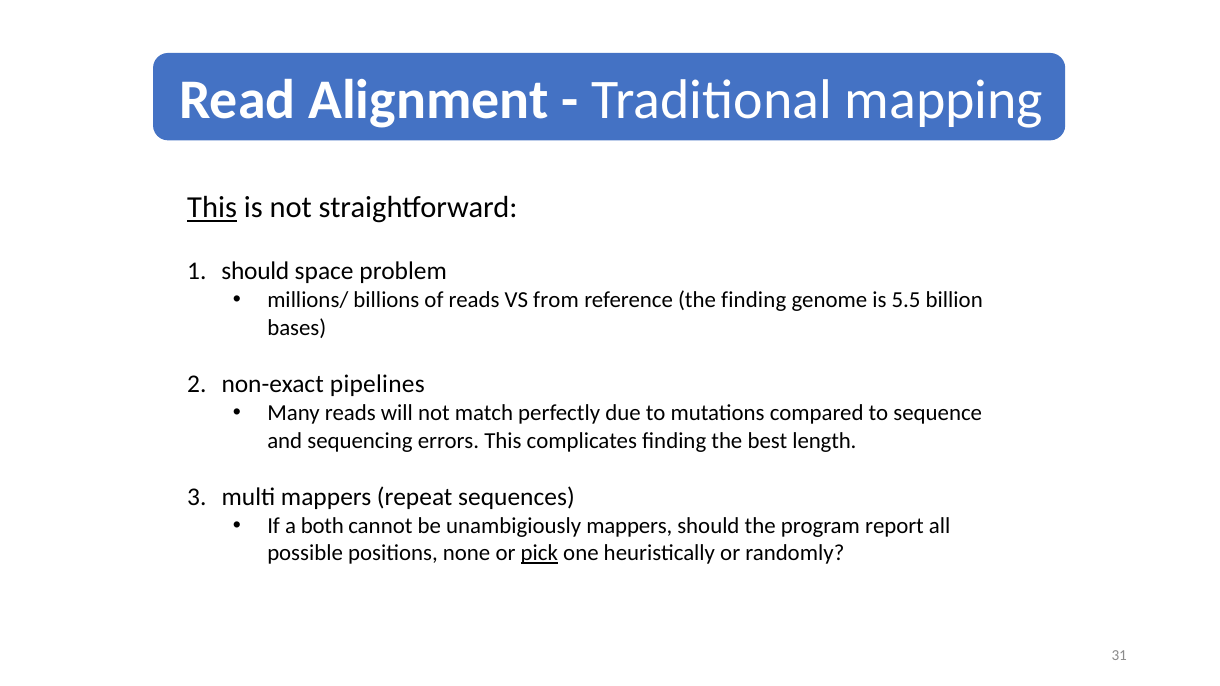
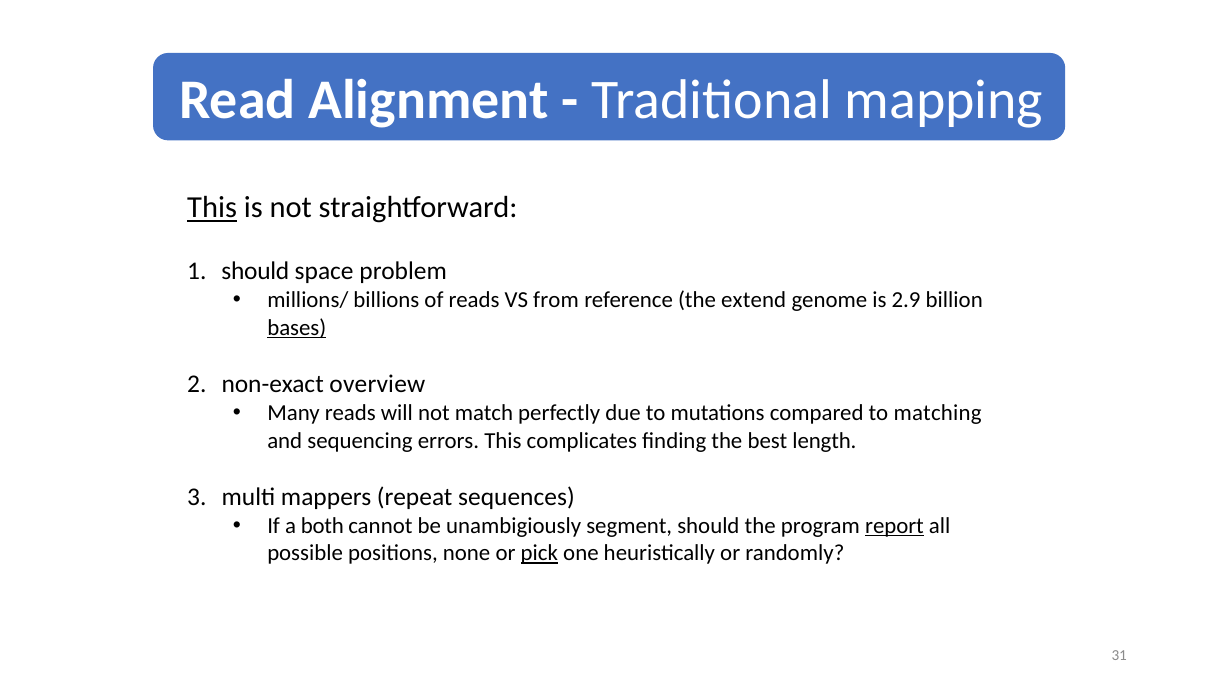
the finding: finding -> extend
5.5: 5.5 -> 2.9
bases underline: none -> present
pipelines: pipelines -> overview
sequence: sequence -> matching
unambigiously mappers: mappers -> segment
report underline: none -> present
